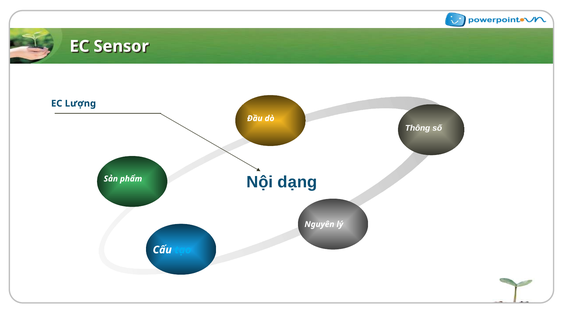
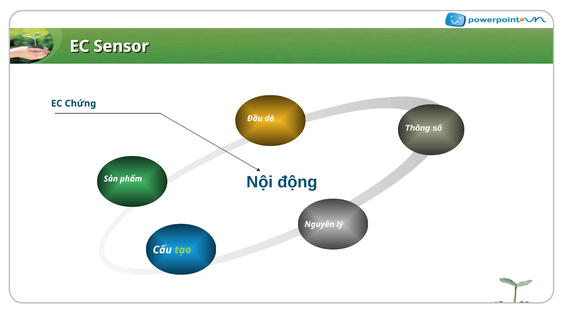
Lượng: Lượng -> Chứng
dạng: dạng -> động
tạo colour: light blue -> light green
